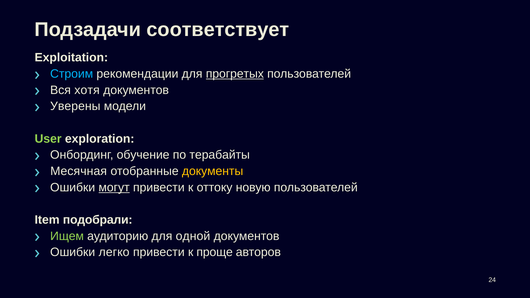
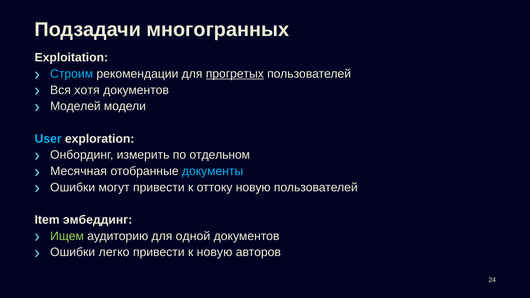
соответствует: соответствует -> многогранных
Уверены: Уверены -> Моделей
User colour: light green -> light blue
обучение: обучение -> измерить
терабайты: терабайты -> отдельном
документы colour: yellow -> light blue
могут underline: present -> none
подобрали: подобрали -> эмбеддинг
к проще: проще -> новую
